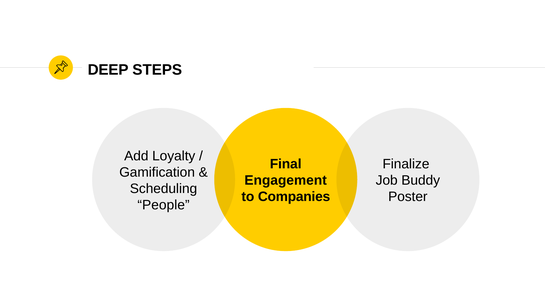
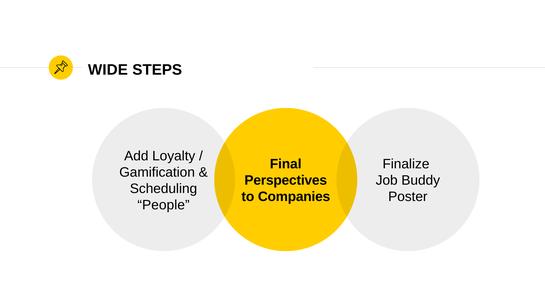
DEEP: DEEP -> WIDE
Engagement: Engagement -> Perspectives
